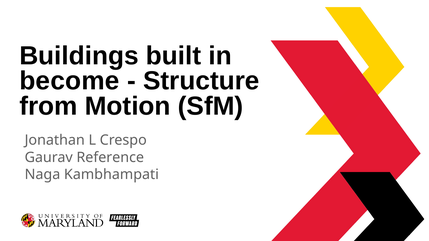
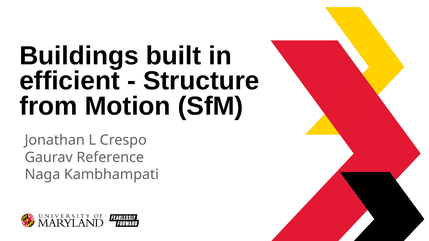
become: become -> efficient
